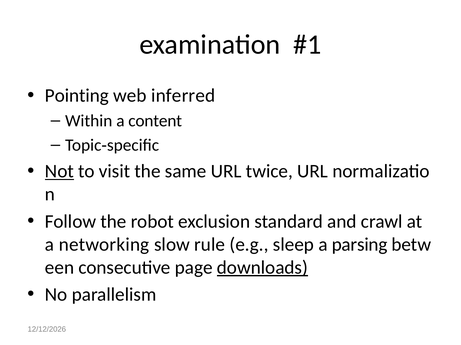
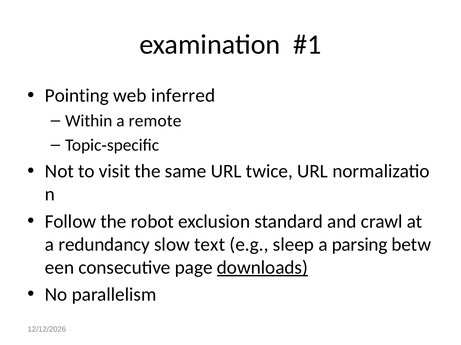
content: content -> remote
Not underline: present -> none
networking: networking -> redundancy
rule: rule -> text
